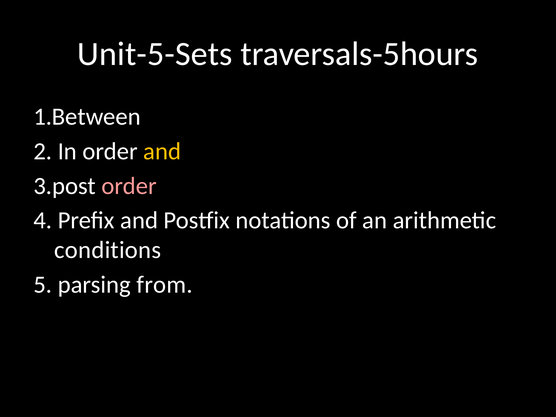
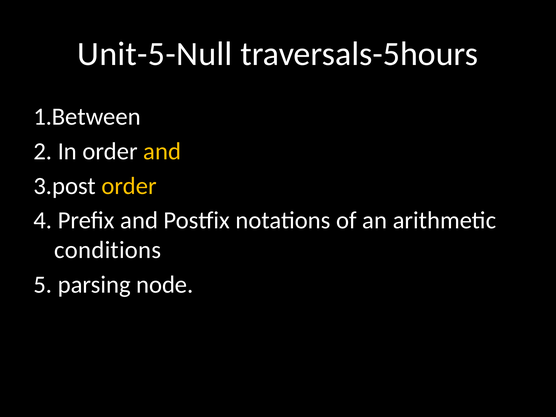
Unit-5-Sets: Unit-5-Sets -> Unit-5-Null
order at (129, 186) colour: pink -> yellow
from: from -> node
